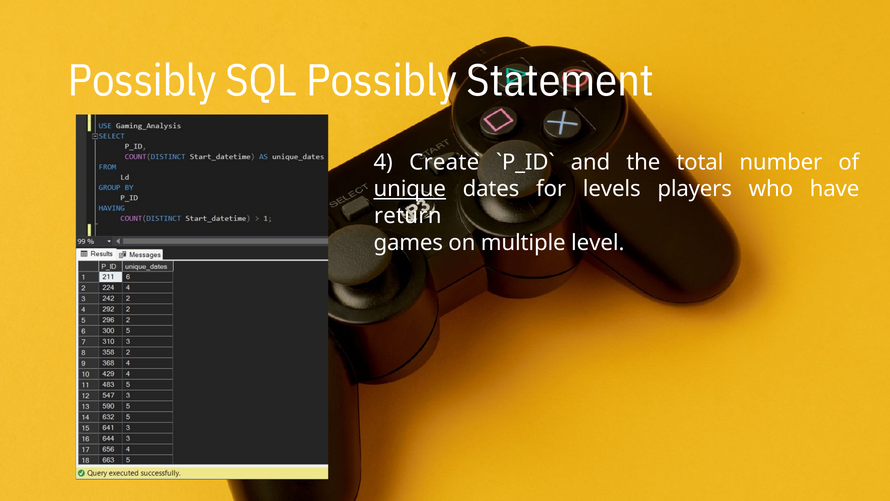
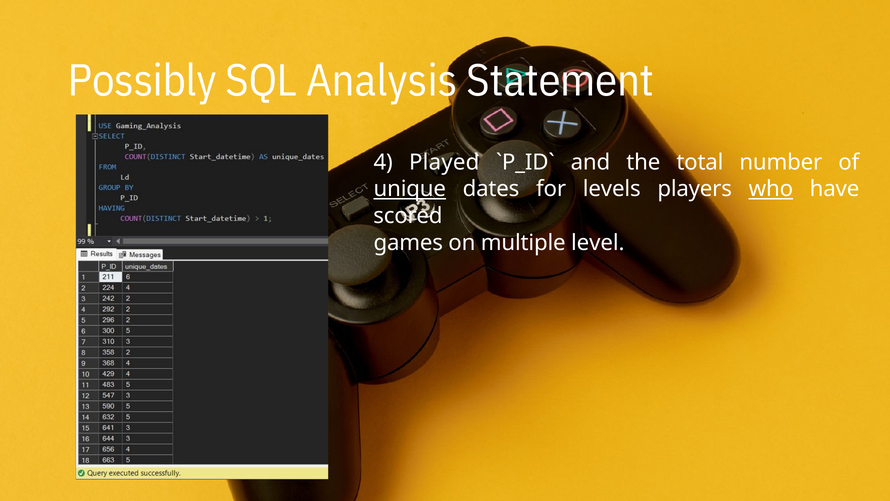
SQL Possibly: Possibly -> Analysis
Create: Create -> Played
who underline: none -> present
return: return -> scored
